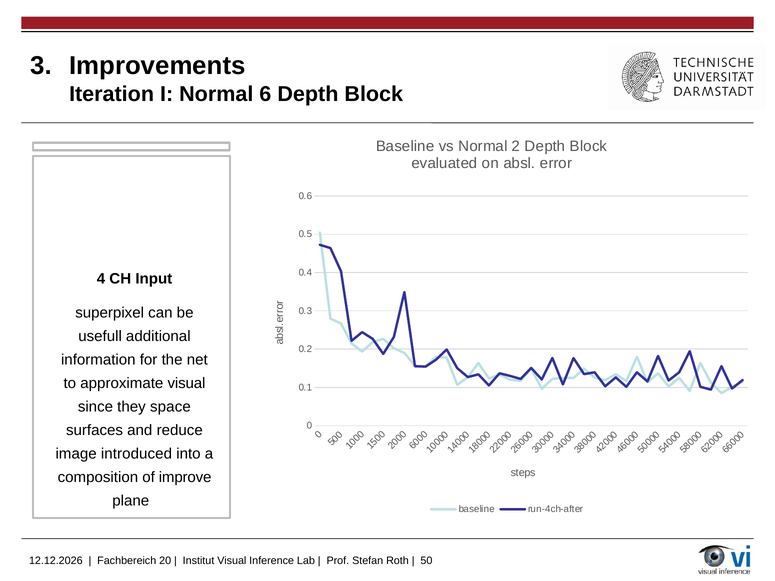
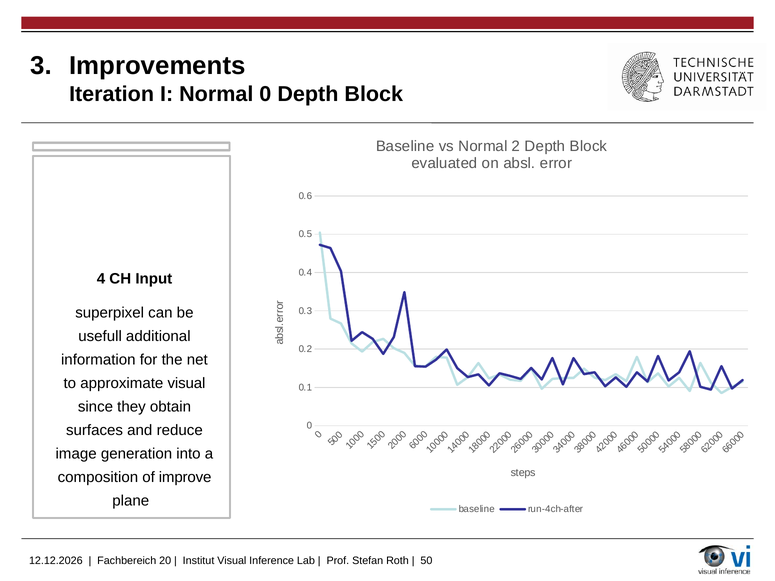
Normal 6: 6 -> 0
space: space -> obtain
introduced: introduced -> generation
